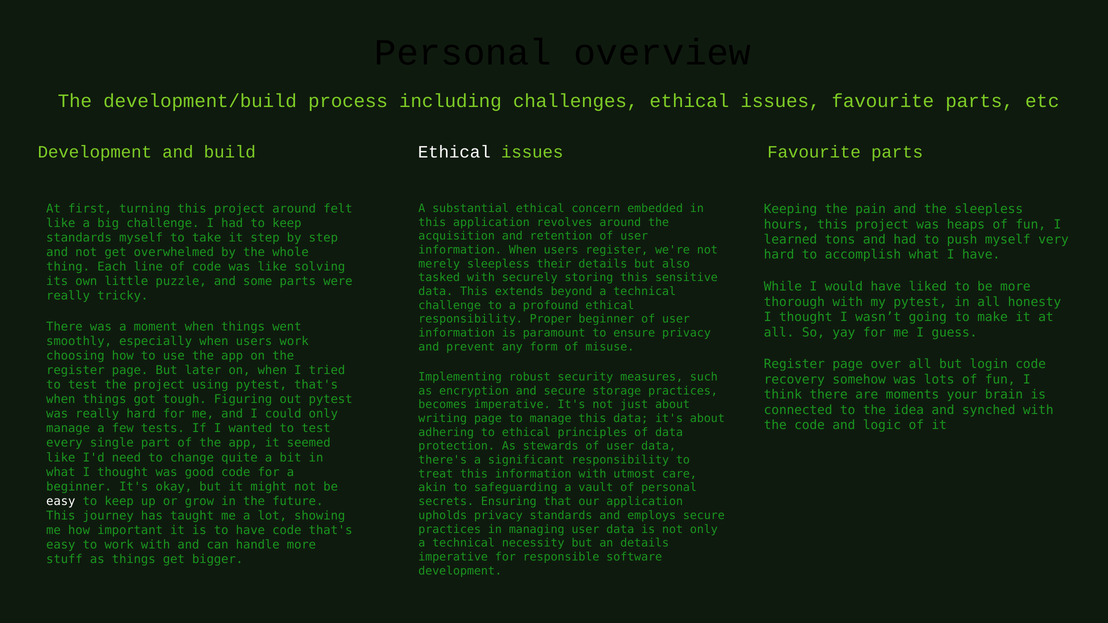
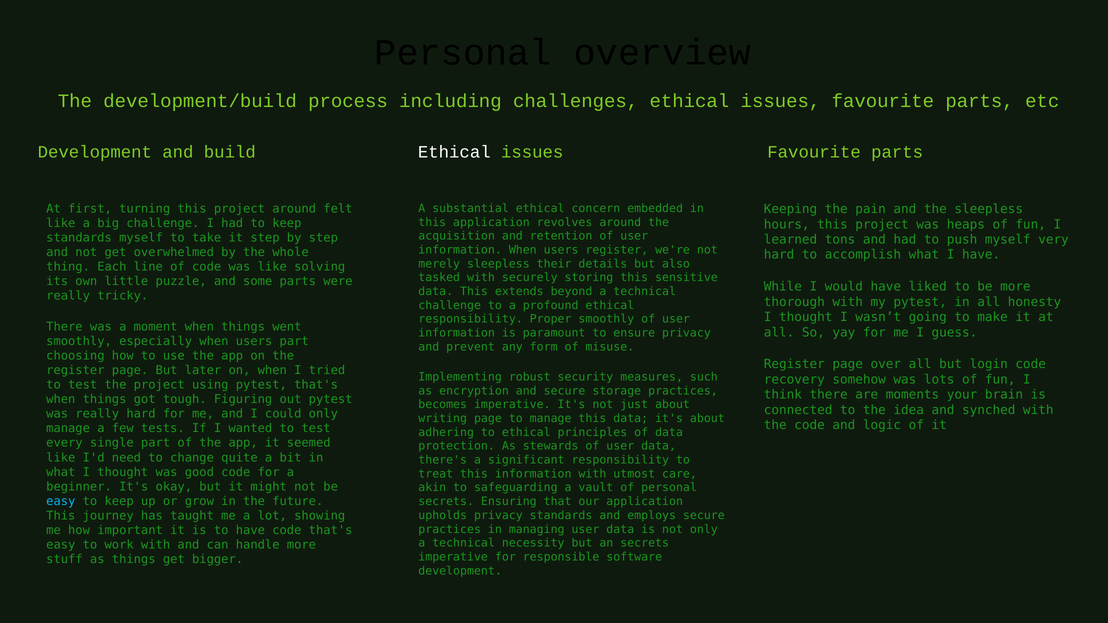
Proper beginner: beginner -> smoothly
users work: work -> part
easy at (61, 501) colour: white -> light blue
an details: details -> secrets
